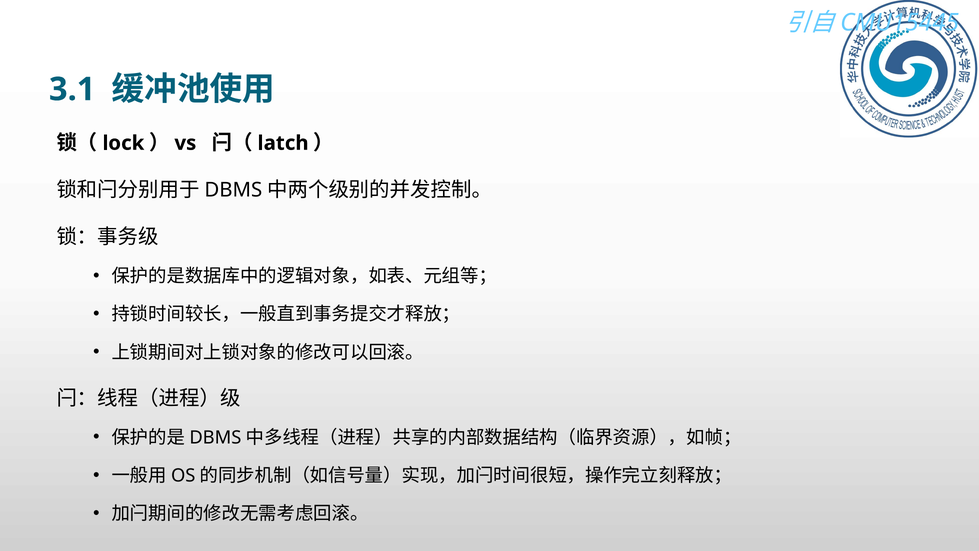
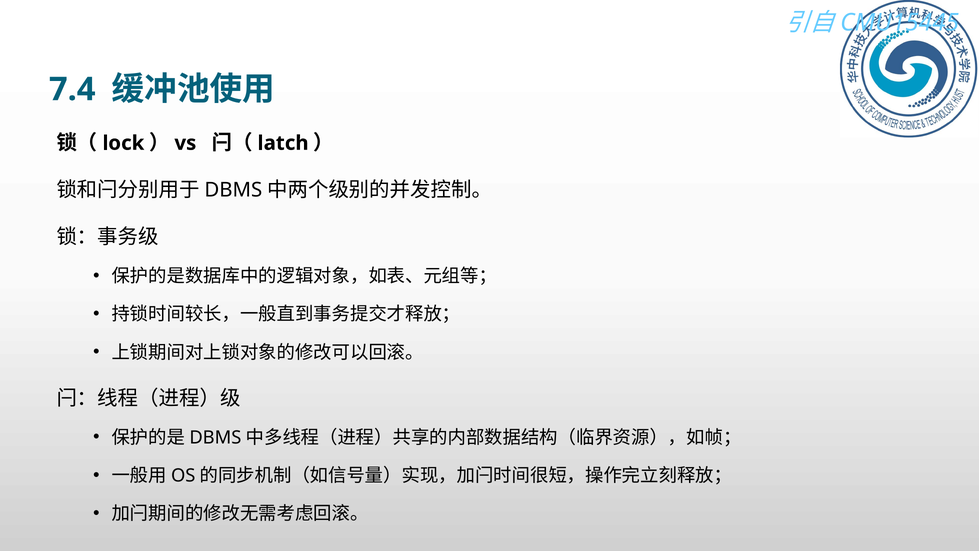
3.1: 3.1 -> 7.4
